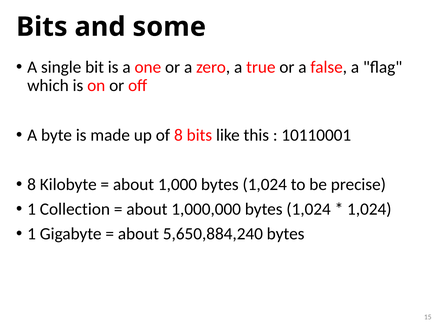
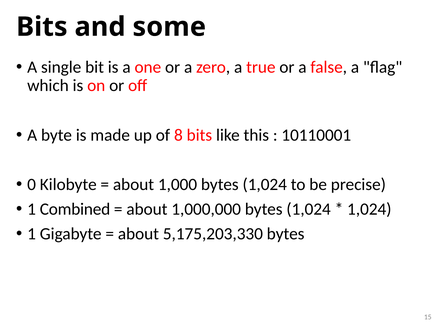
8 at (32, 185): 8 -> 0
Collection: Collection -> Combined
5,650,884,240: 5,650,884,240 -> 5,175,203,330
